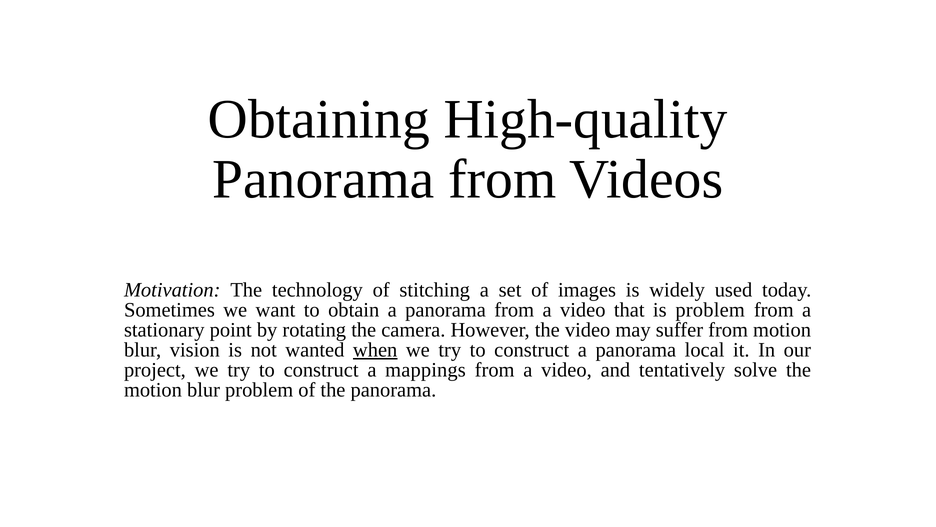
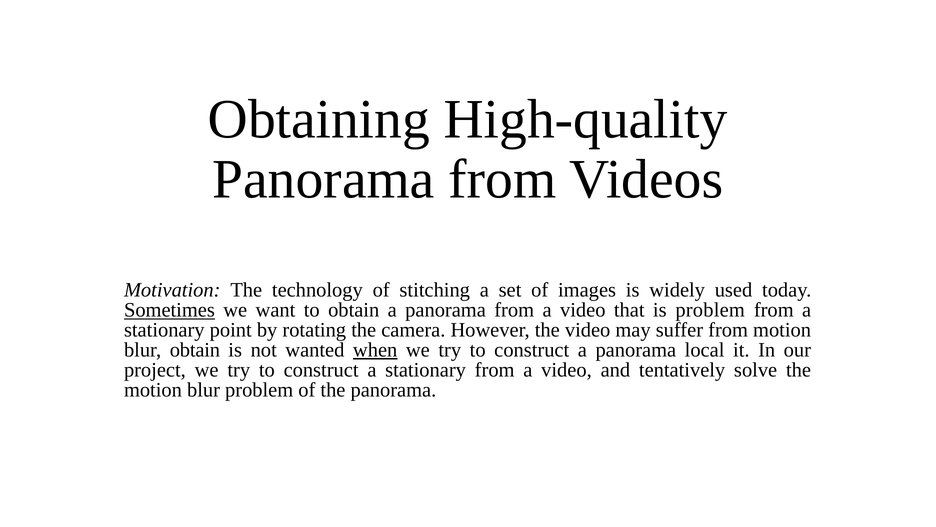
Sometimes underline: none -> present
blur vision: vision -> obtain
construct a mappings: mappings -> stationary
